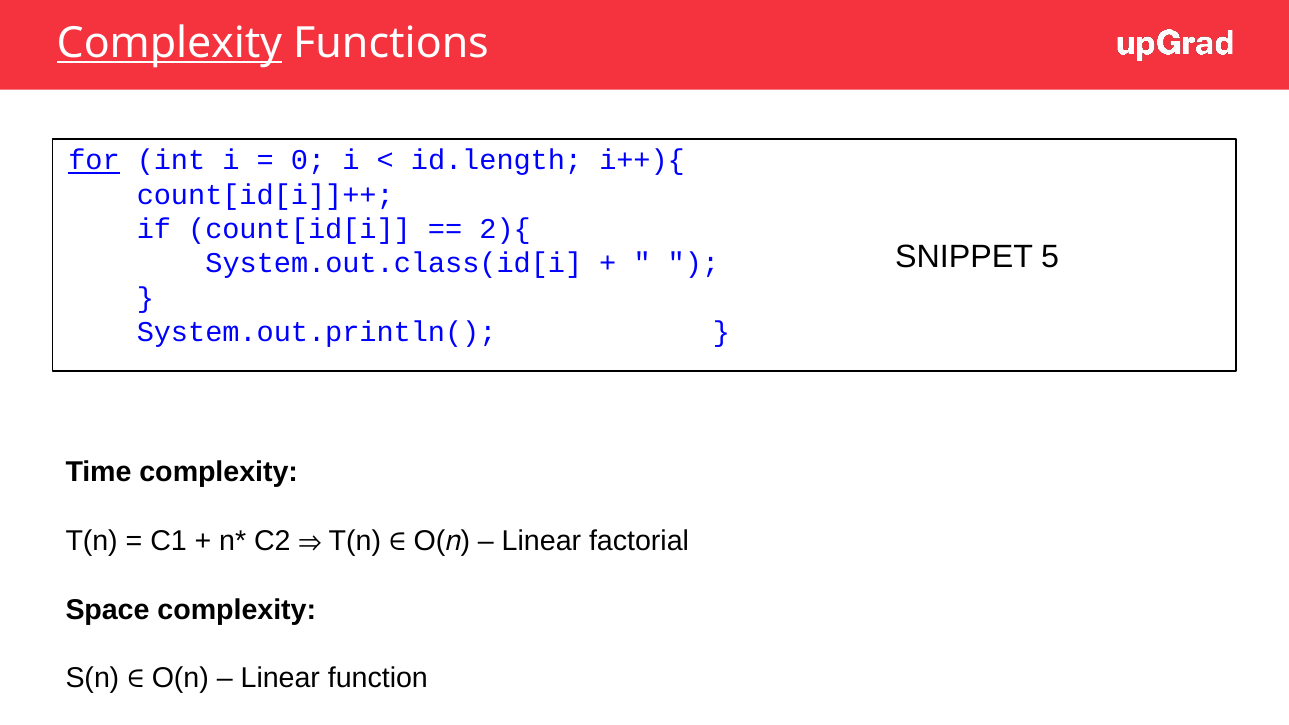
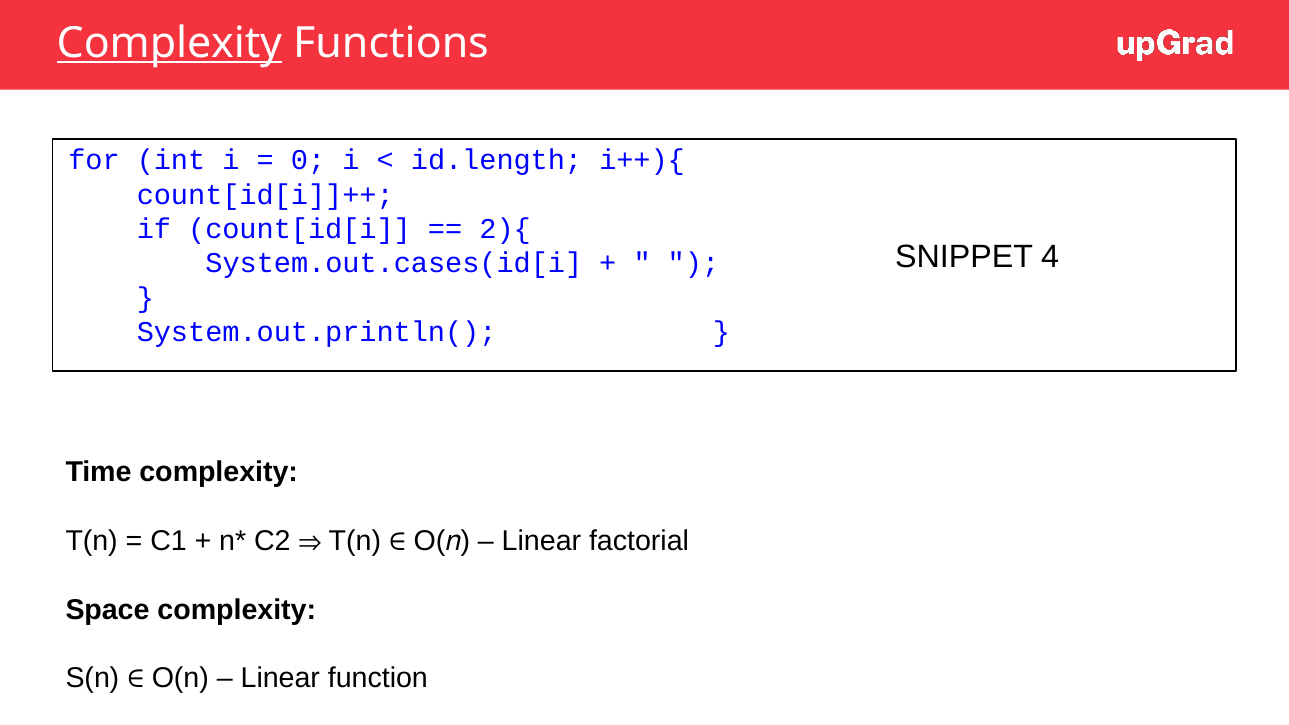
for underline: present -> none
5: 5 -> 4
System.out.class(id[i: System.out.class(id[i -> System.out.cases(id[i
